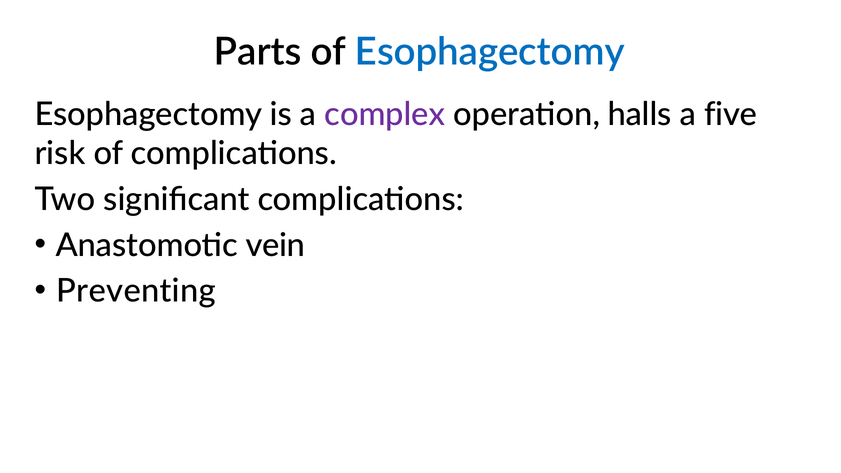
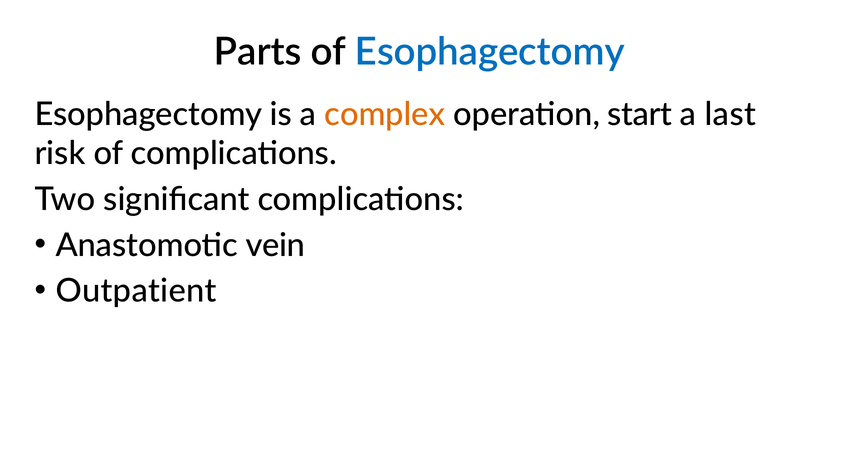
complex colour: purple -> orange
halls: halls -> start
five: five -> last
Preventing: Preventing -> Outpatient
